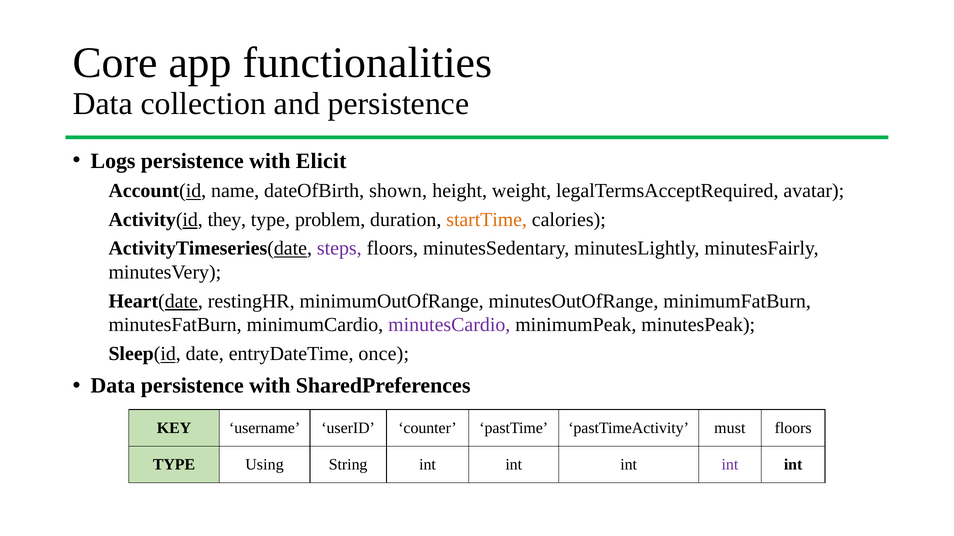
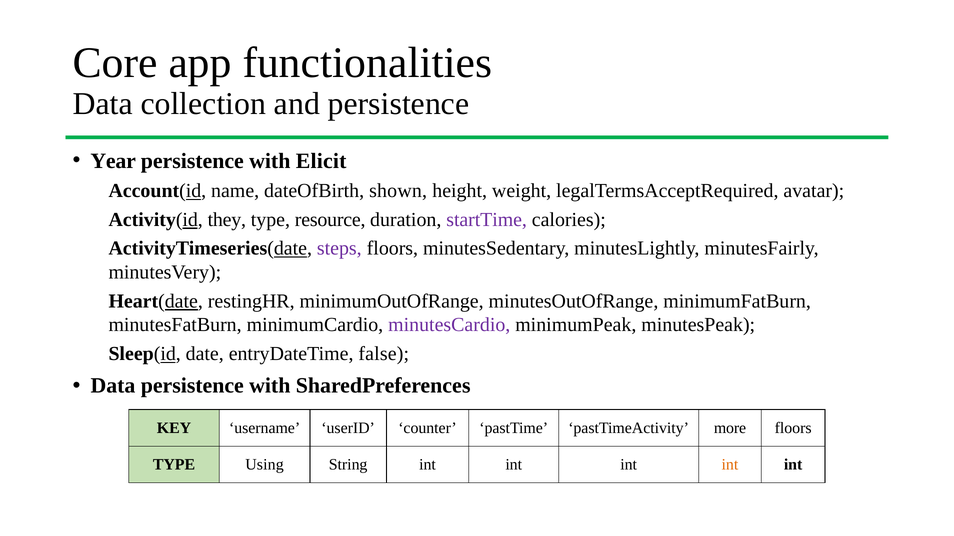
Logs: Logs -> Year
problem: problem -> resource
startTime colour: orange -> purple
once: once -> false
must: must -> more
int at (730, 465) colour: purple -> orange
